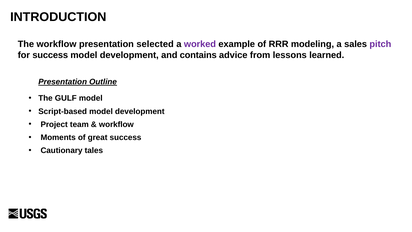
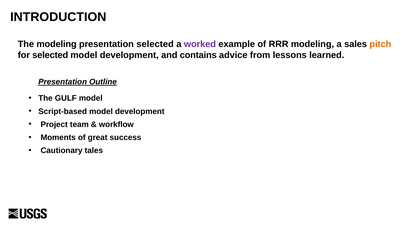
The workflow: workflow -> modeling
pitch colour: purple -> orange
for success: success -> selected
